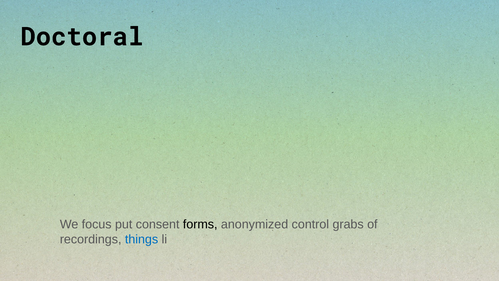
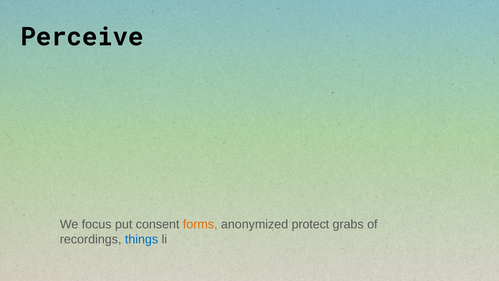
Doctoral: Doctoral -> Perceive
forms colour: black -> orange
control: control -> protect
